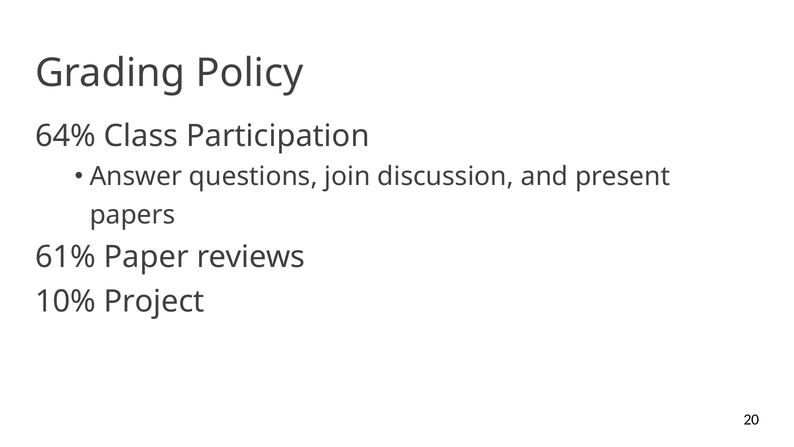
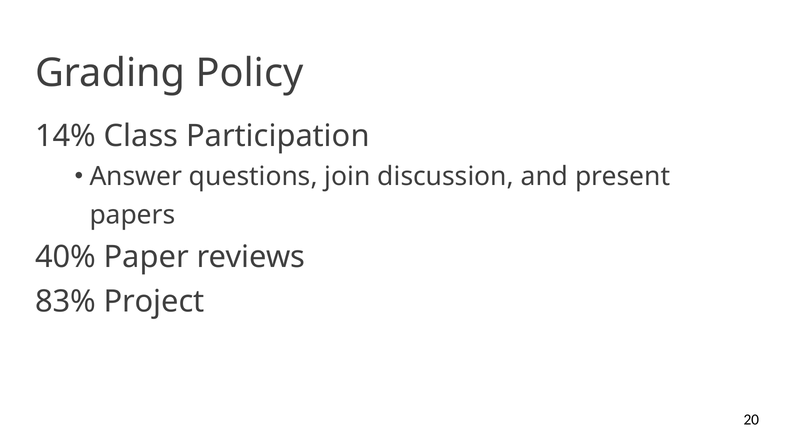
64%: 64% -> 14%
61%: 61% -> 40%
10%: 10% -> 83%
